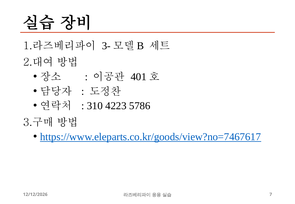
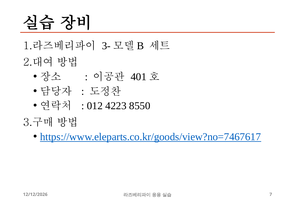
310: 310 -> 012
5786: 5786 -> 8550
